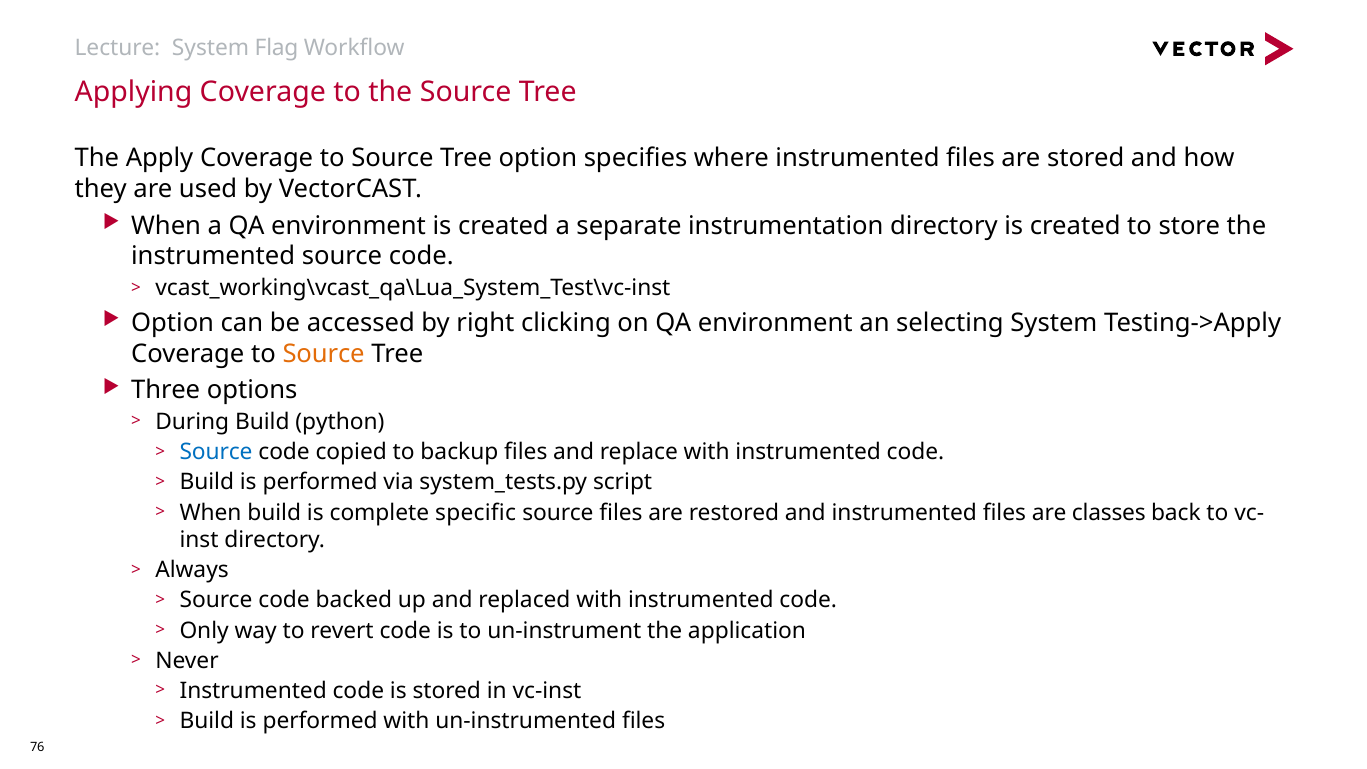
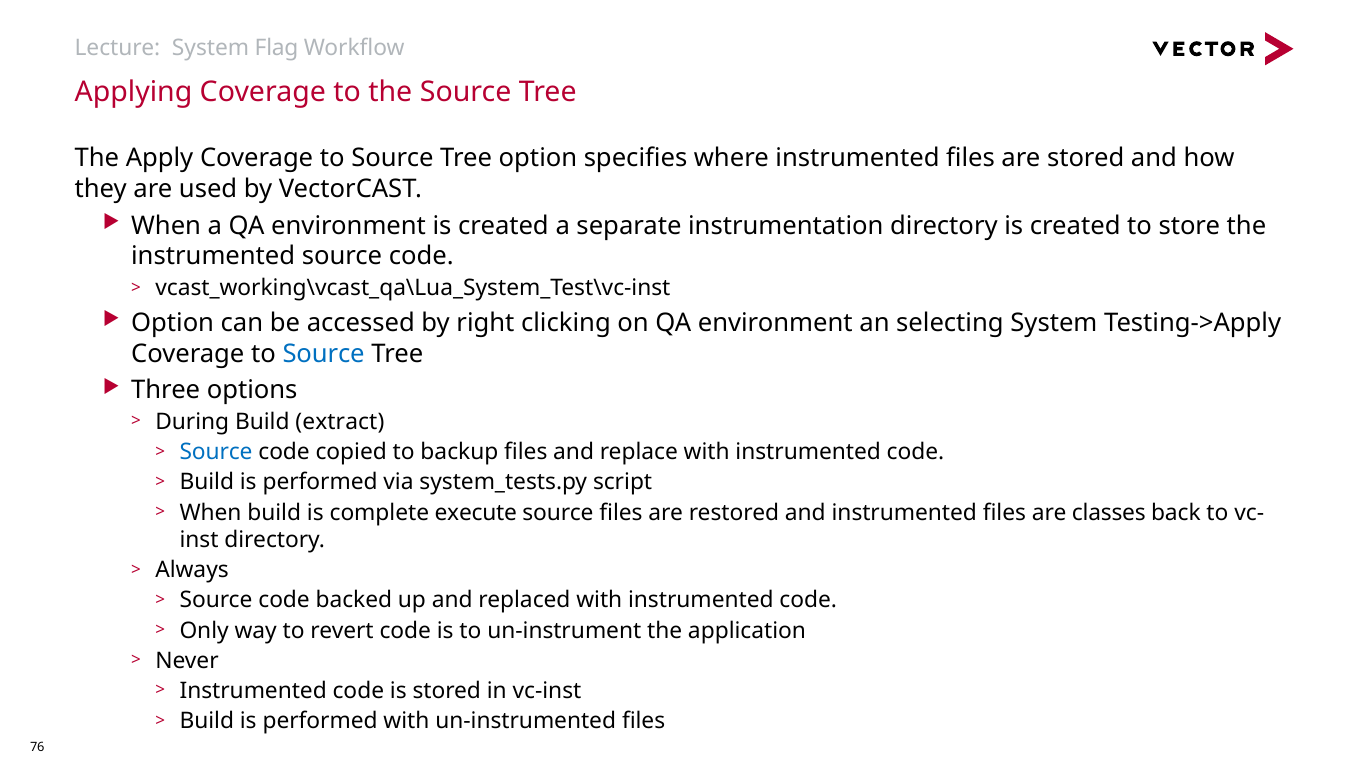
Source at (324, 354) colour: orange -> blue
python: python -> extract
specific: specific -> execute
